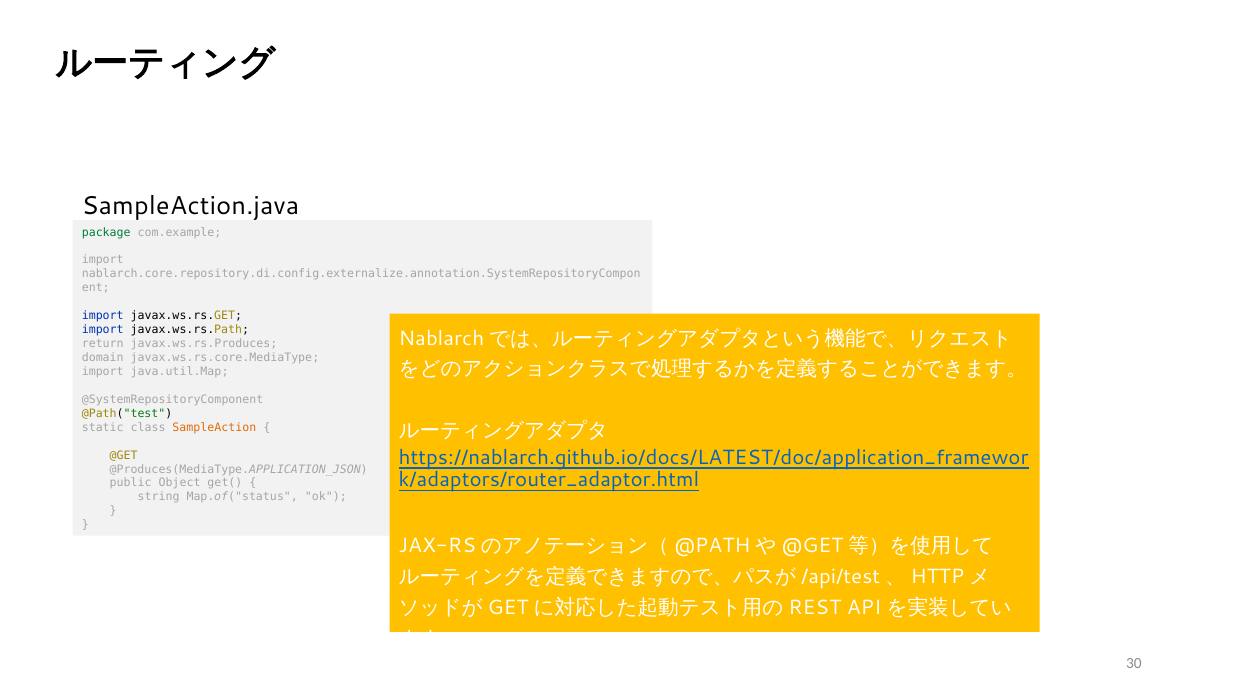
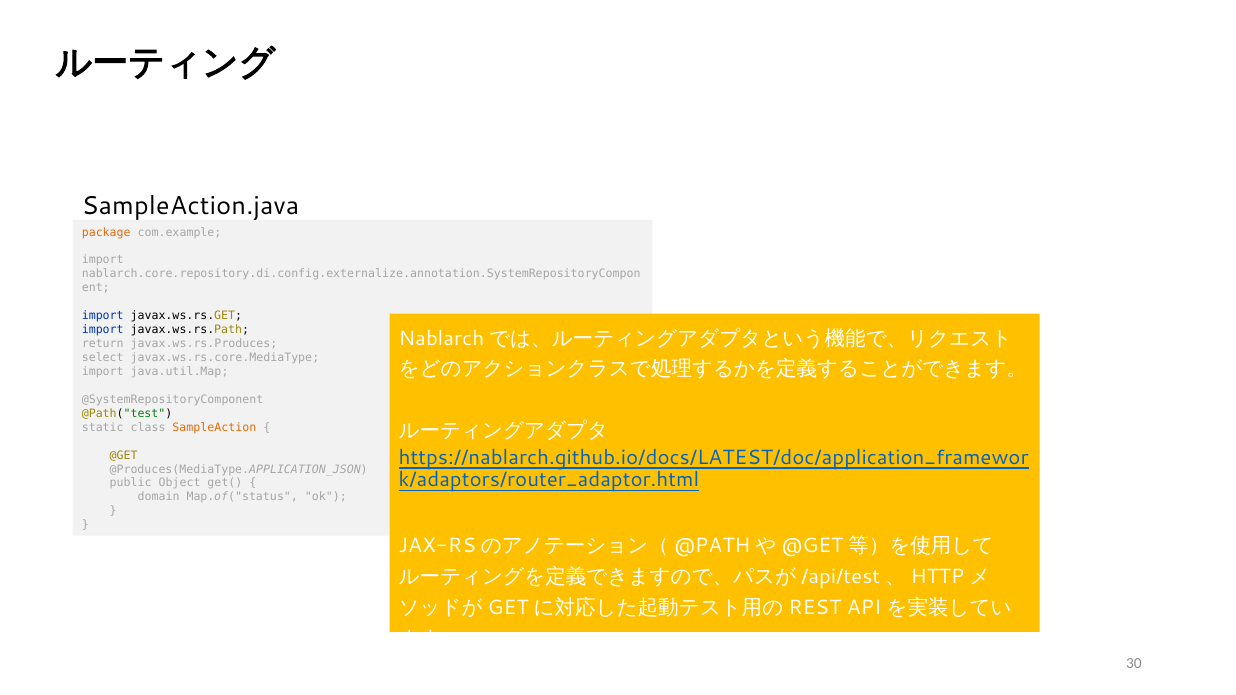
package colour: green -> orange
domain: domain -> select
string: string -> domain
